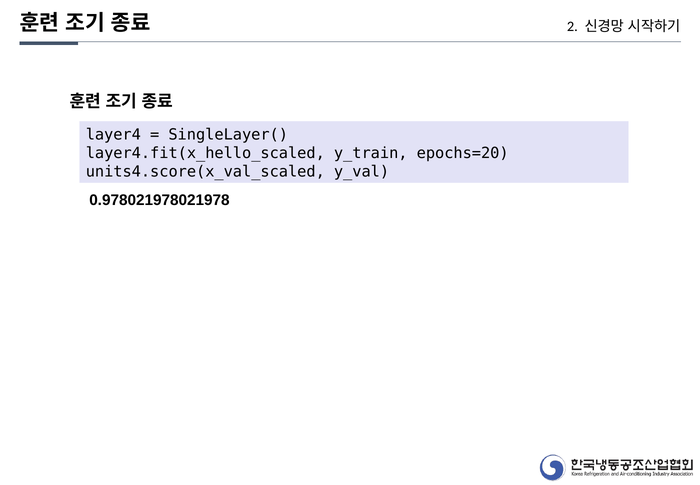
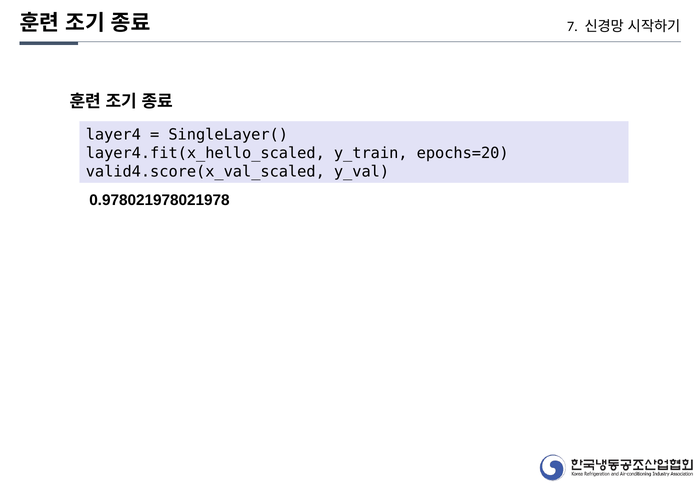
2: 2 -> 7
units4.score(x_val_scaled: units4.score(x_val_scaled -> valid4.score(x_val_scaled
